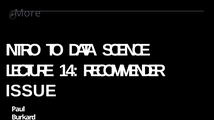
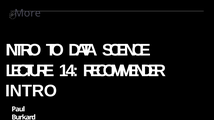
ISSUE at (31, 91): ISSUE -> INTRO
